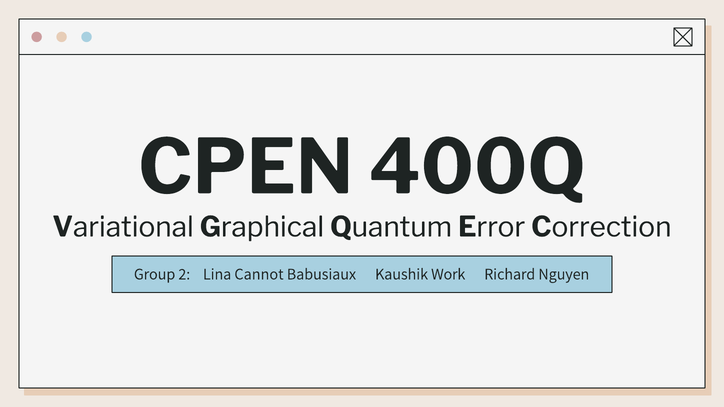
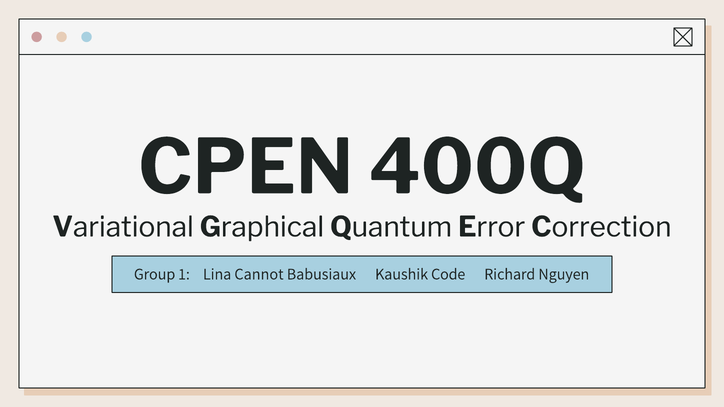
2: 2 -> 1
Work: Work -> Code
